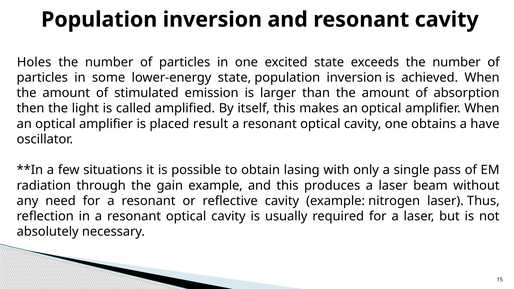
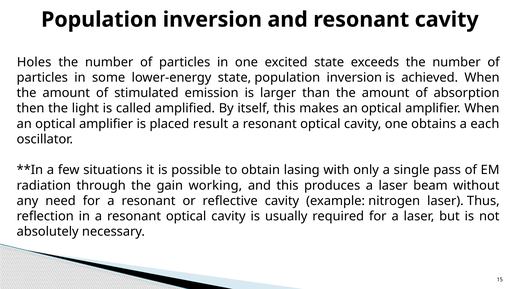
have: have -> each
gain example: example -> working
